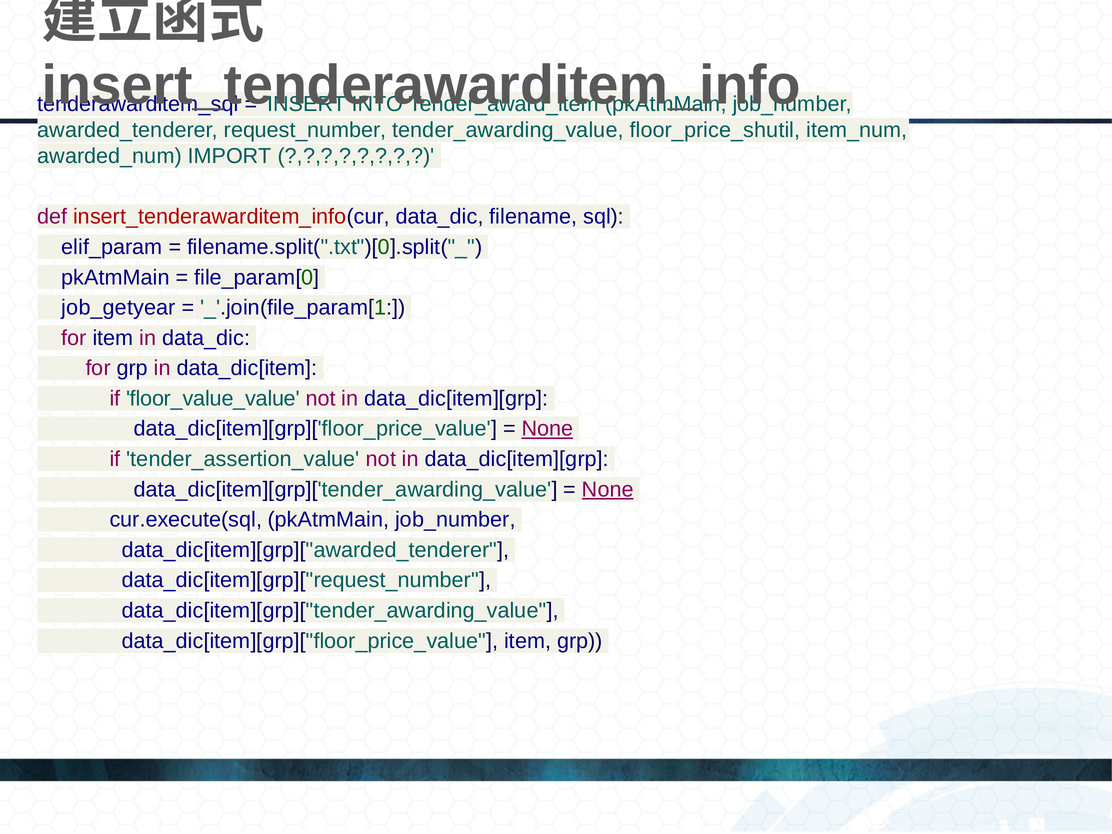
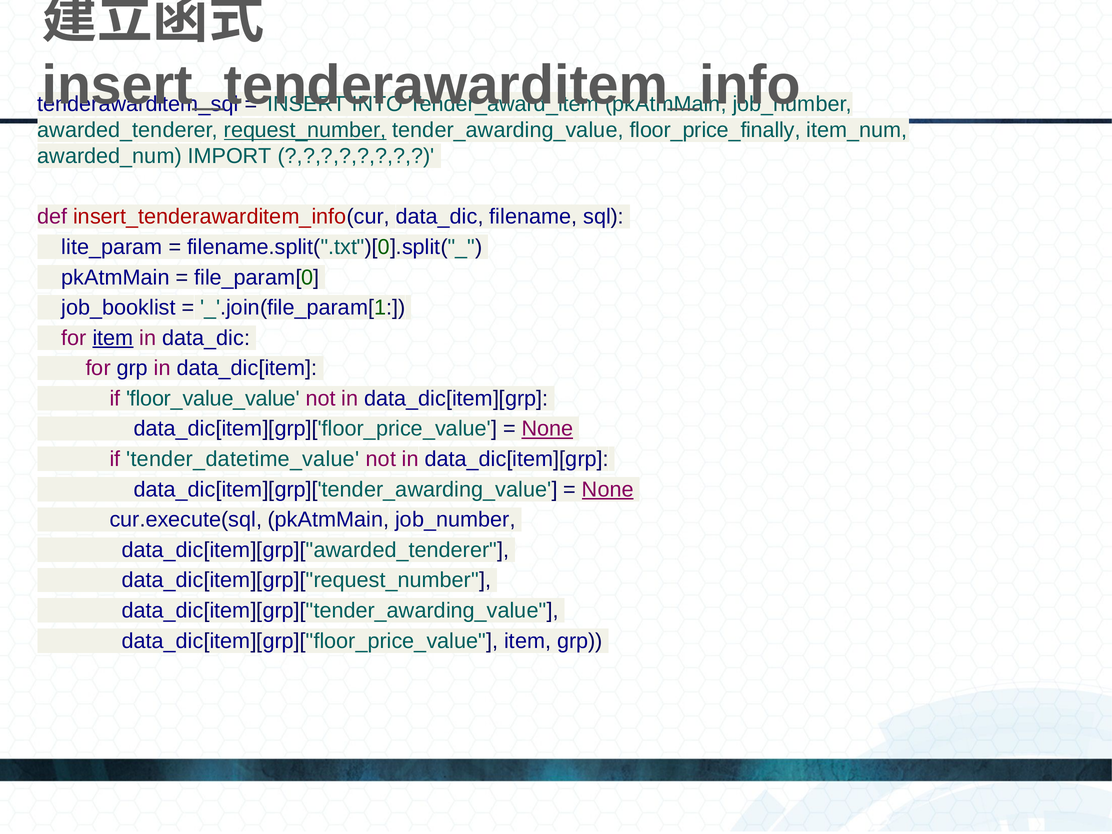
request_number underline: none -> present
floor_price_shutil: floor_price_shutil -> floor_price_finally
elif_param: elif_param -> lite_param
job_getyear: job_getyear -> job_booklist
item at (113, 338) underline: none -> present
tender_assertion_value: tender_assertion_value -> tender_datetime_value
